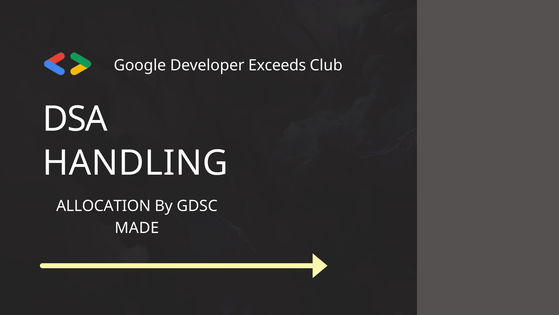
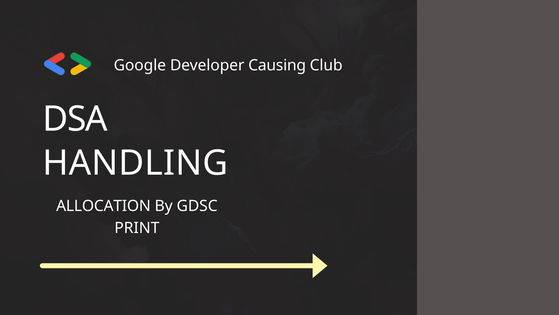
Exceeds: Exceeds -> Causing
MADE: MADE -> PRINT
